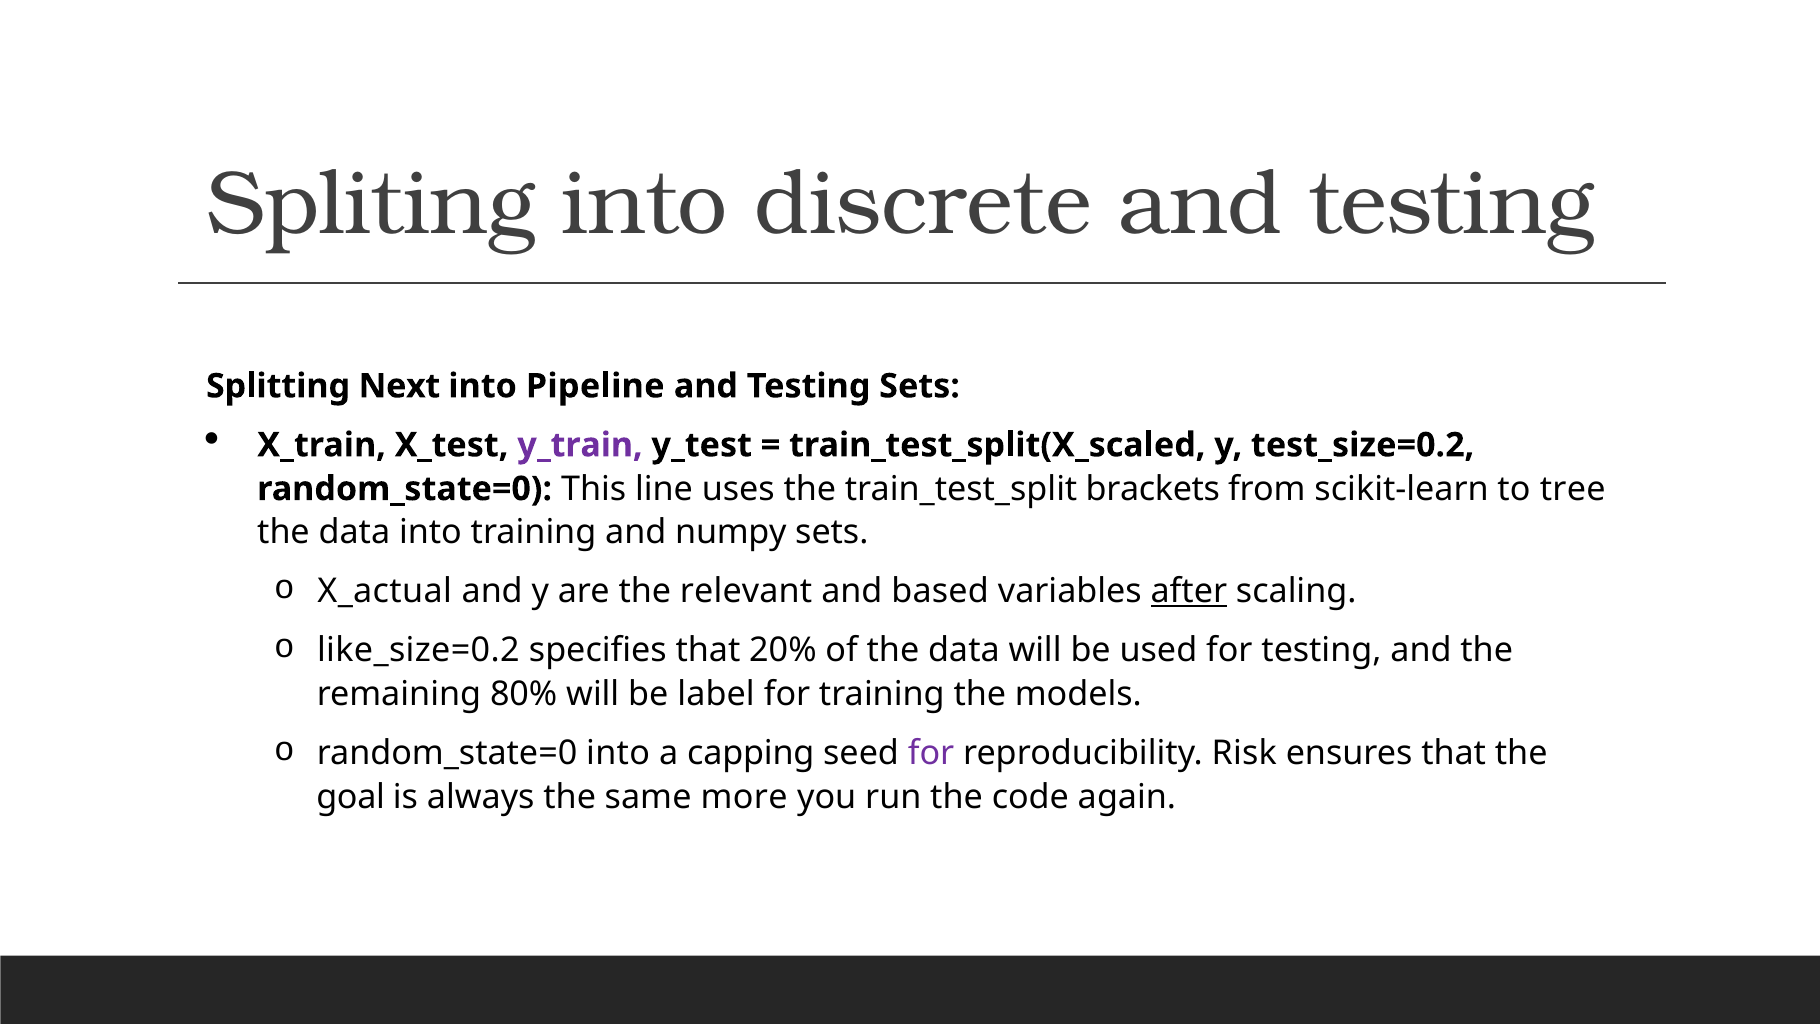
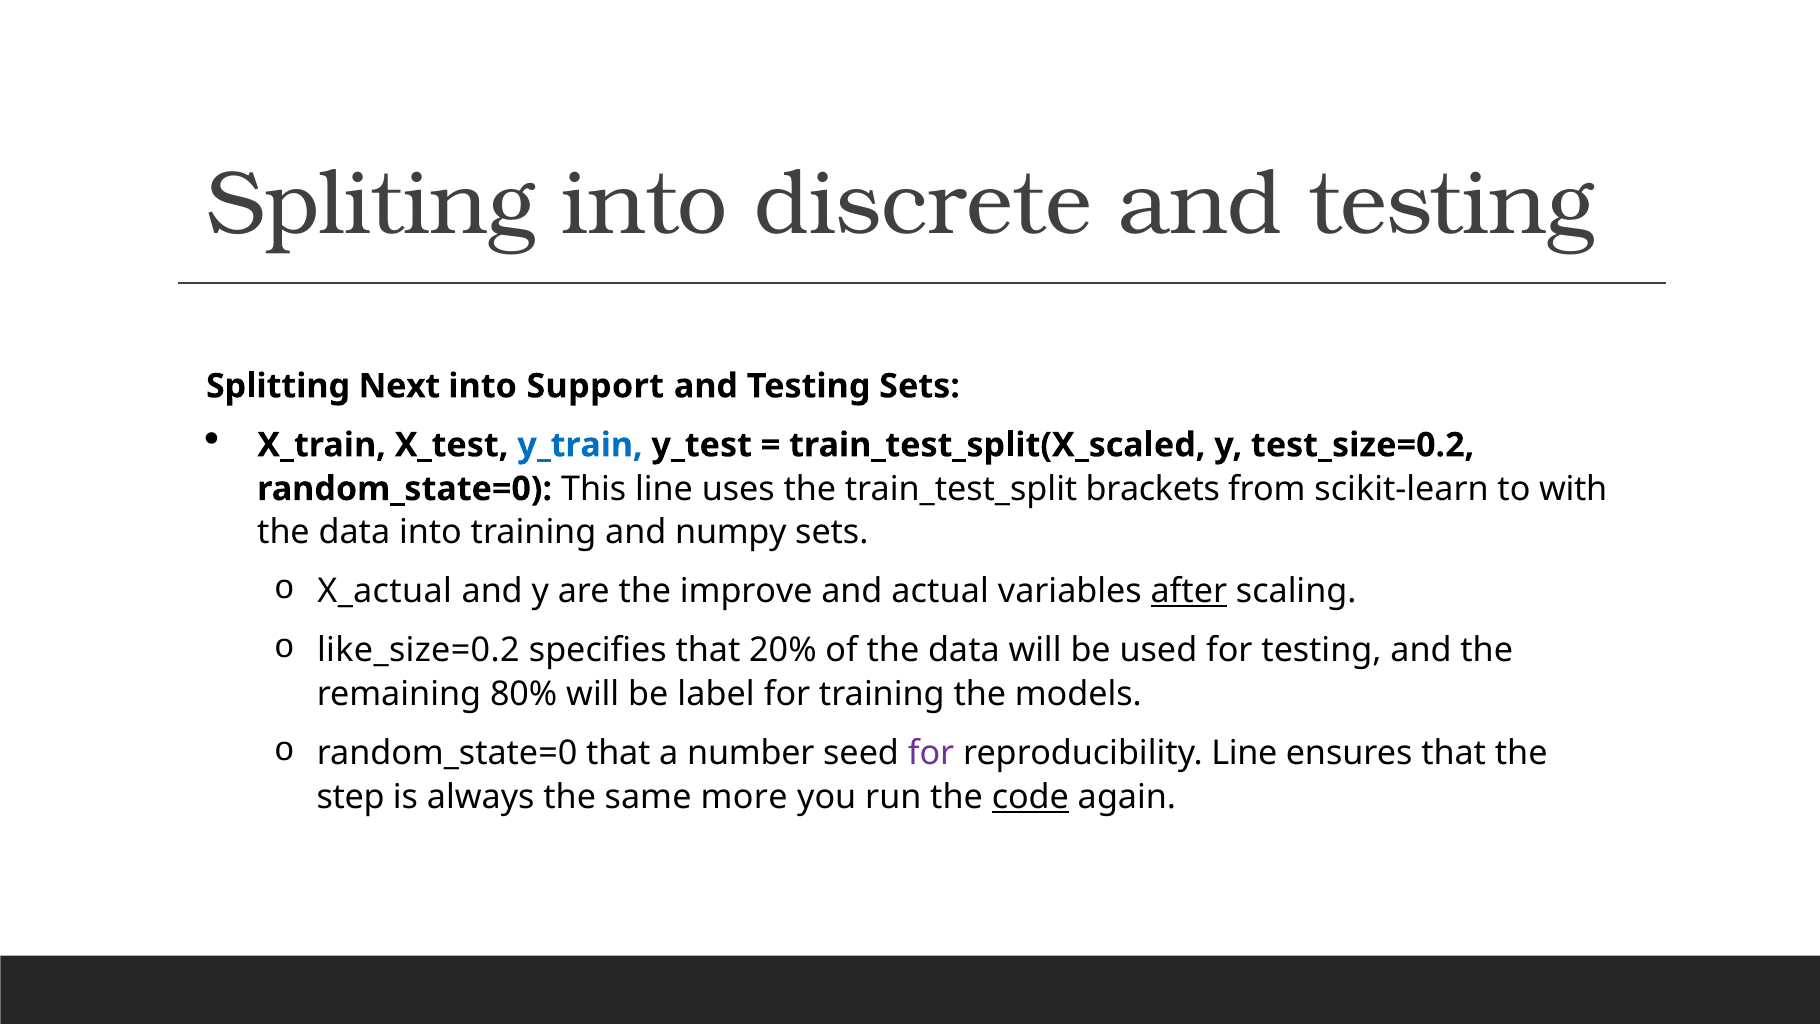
Pipeline: Pipeline -> Support
y_train colour: purple -> blue
tree: tree -> with
relevant: relevant -> improve
based: based -> actual
random_state=0 into: into -> that
capping: capping -> number
reproducibility Risk: Risk -> Line
goal: goal -> step
code underline: none -> present
